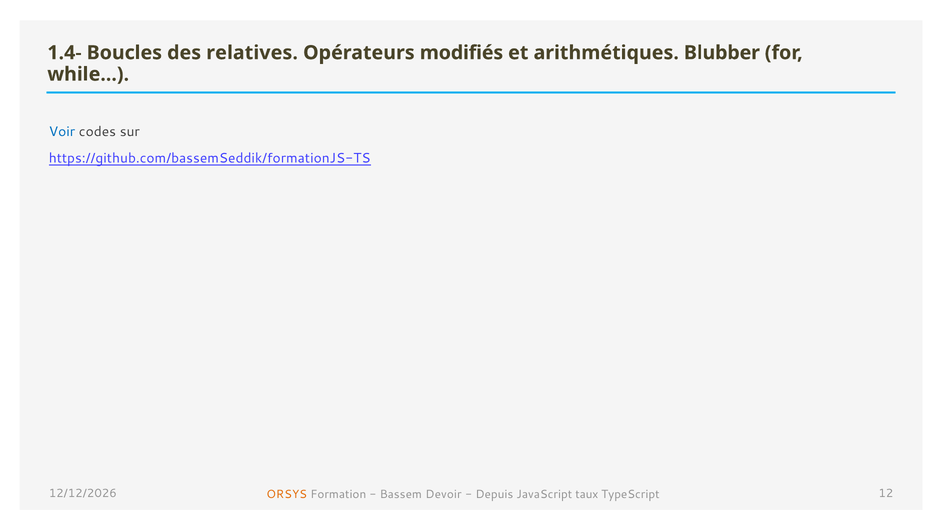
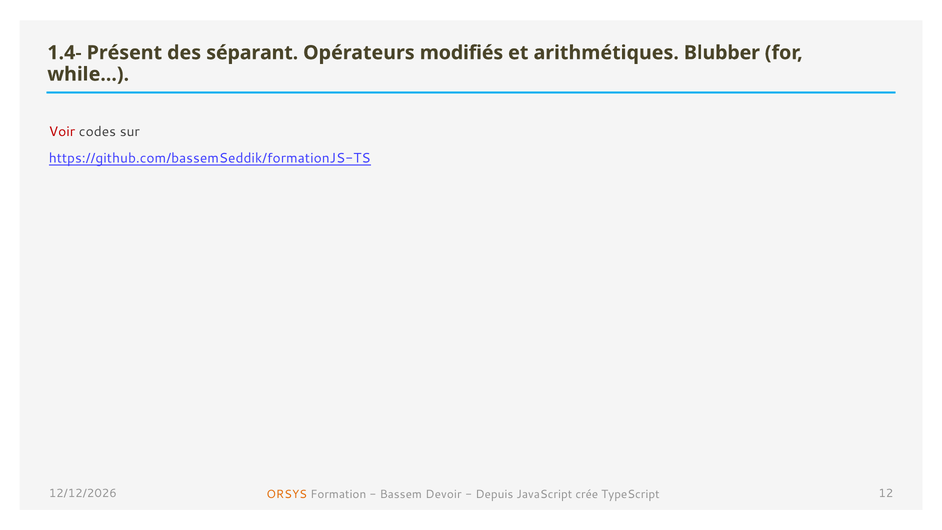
Boucles: Boucles -> Présent
relatives: relatives -> séparant
Voir colour: blue -> red
taux: taux -> crée
